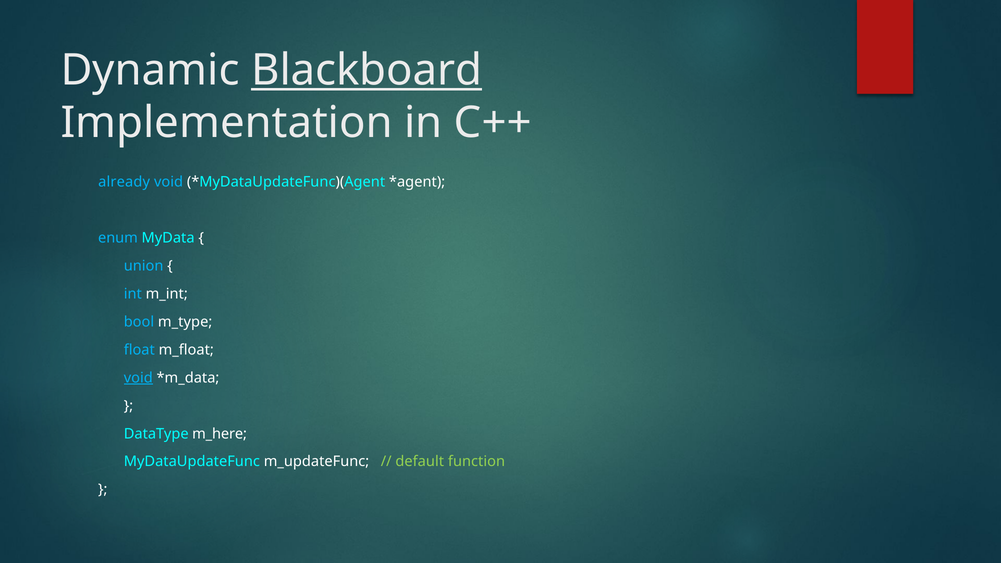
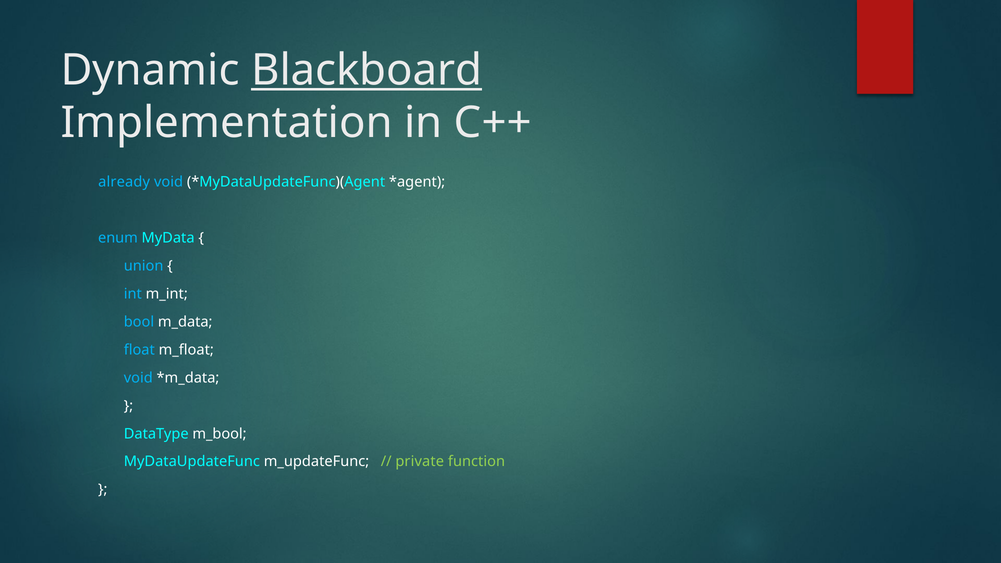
m_type: m_type -> m_data
void at (138, 378) underline: present -> none
m_here: m_here -> m_bool
default: default -> private
